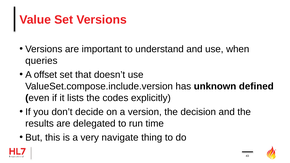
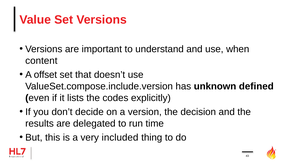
queries: queries -> content
navigate: navigate -> included
